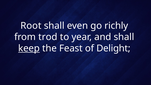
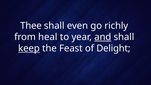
Root: Root -> Thee
trod: trod -> heal
and underline: none -> present
